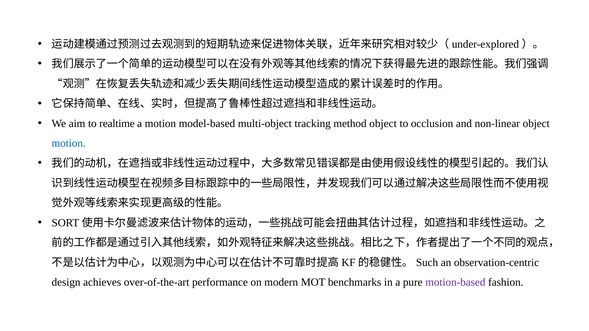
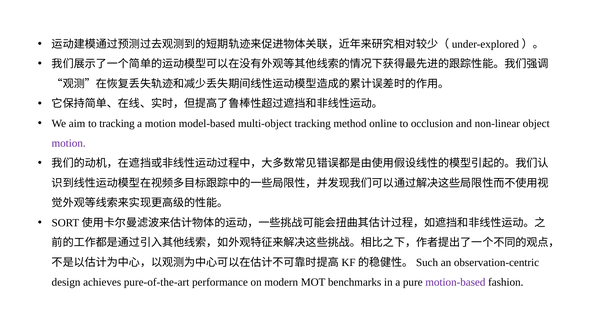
to realtime: realtime -> tracking
method object: object -> online
motion at (69, 143) colour: blue -> purple
over-of-the-art: over-of-the-art -> pure-of-the-art
